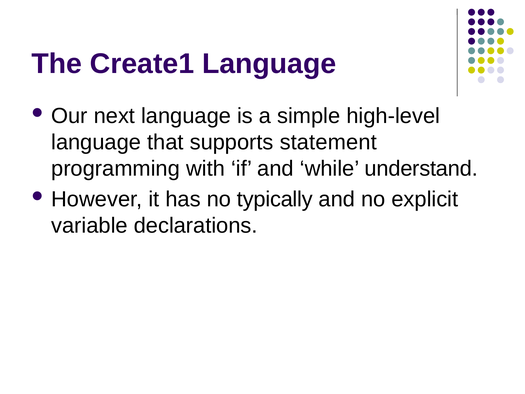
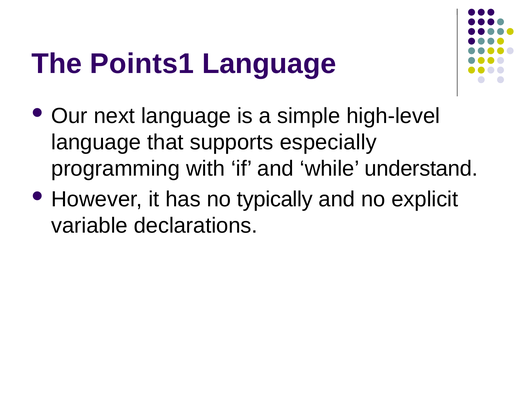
Create1: Create1 -> Points1
statement: statement -> especially
